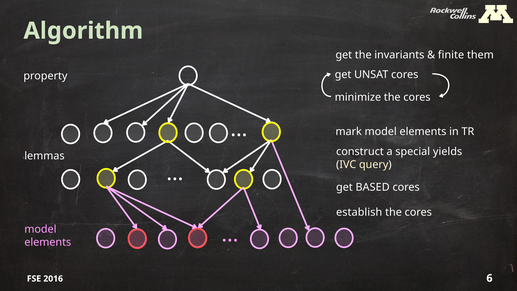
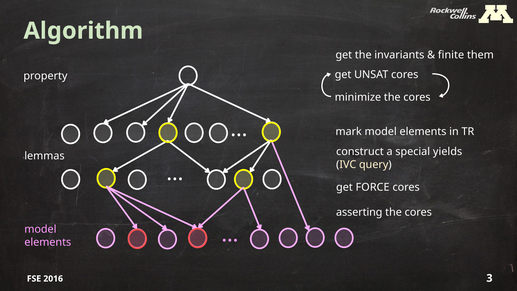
BASED: BASED -> FORCE
establish: establish -> asserting
6: 6 -> 3
